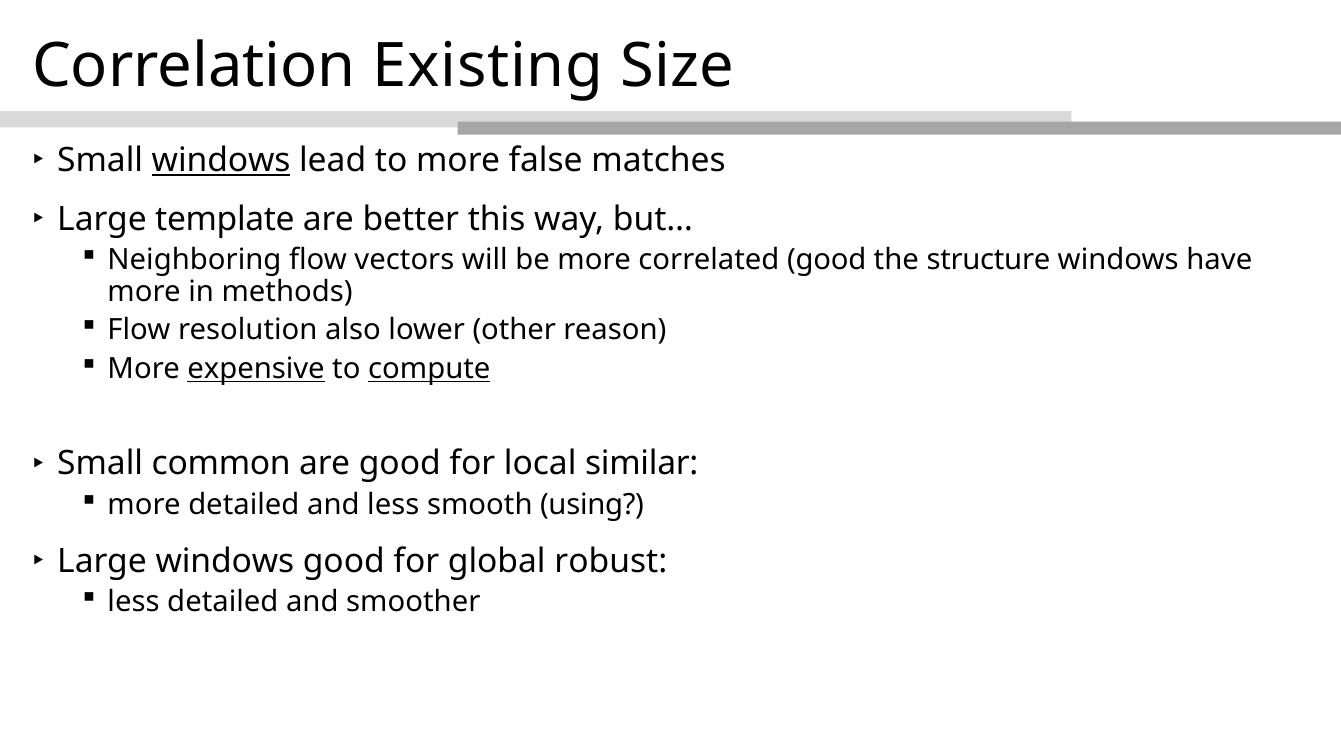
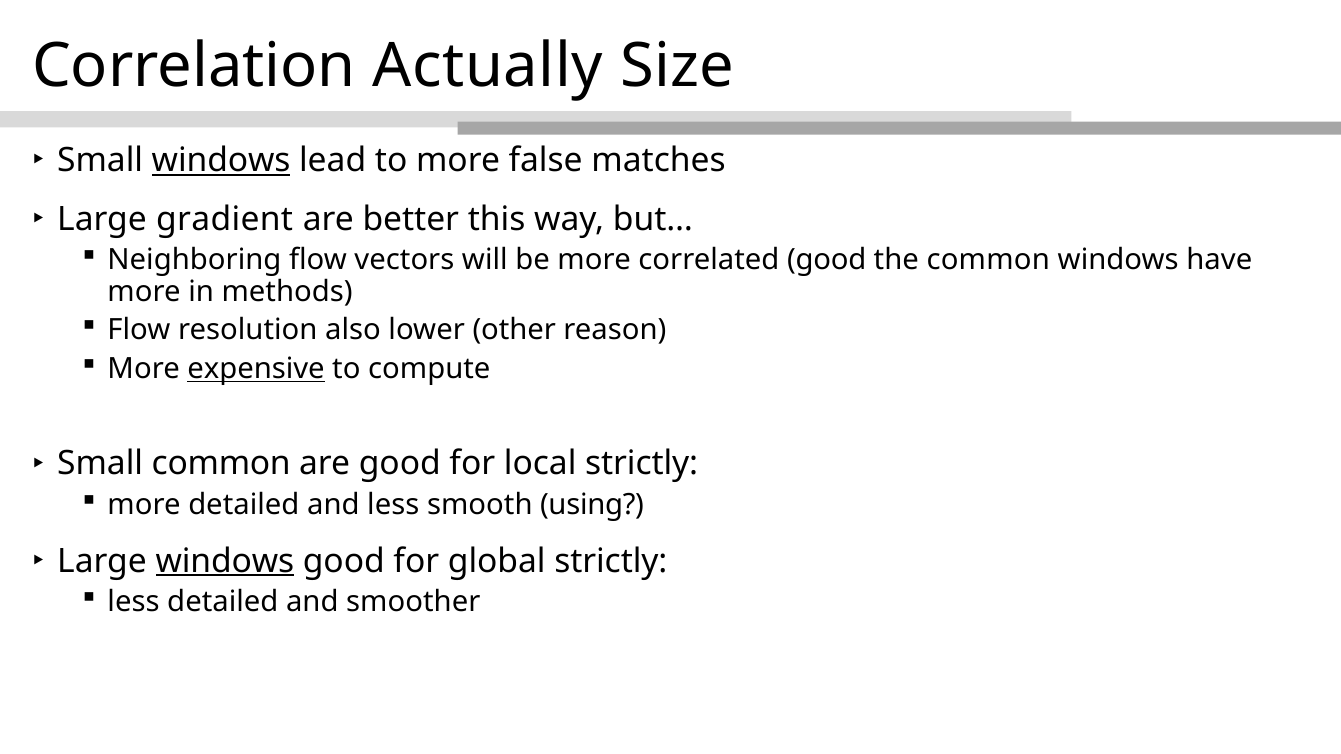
Existing: Existing -> Actually
template: template -> gradient
the structure: structure -> common
compute underline: present -> none
local similar: similar -> strictly
windows at (225, 561) underline: none -> present
global robust: robust -> strictly
